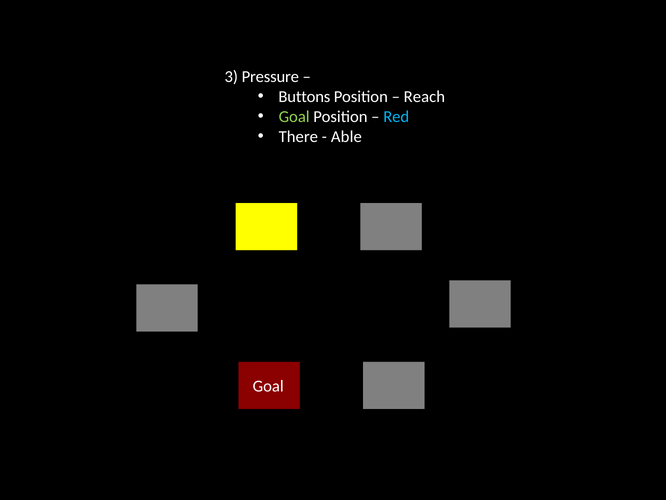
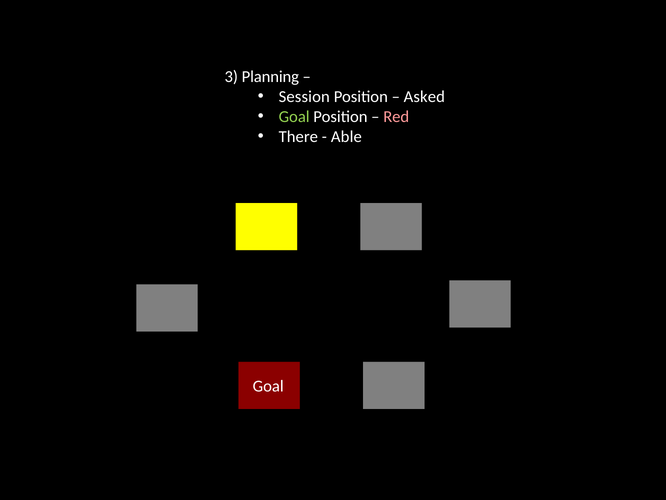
Pressure: Pressure -> Planning
Buttons: Buttons -> Session
Reach: Reach -> Asked
Red colour: light blue -> pink
